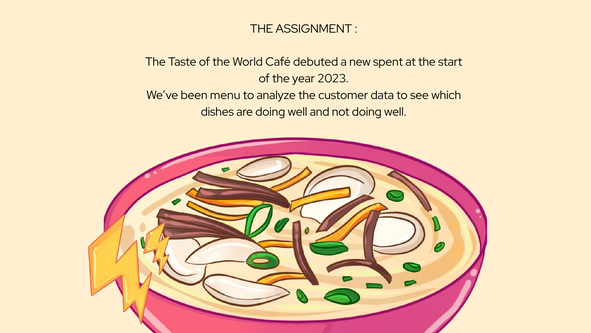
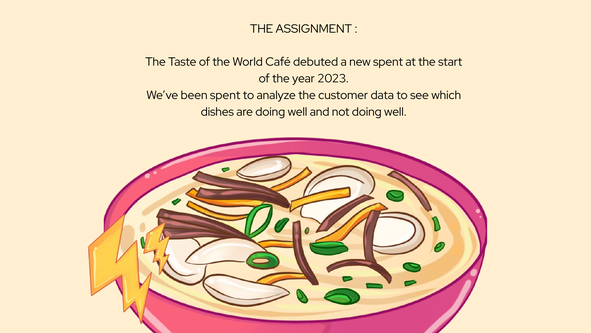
been menu: menu -> spent
